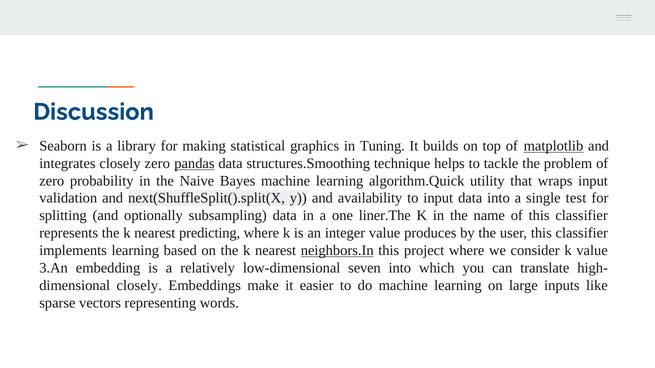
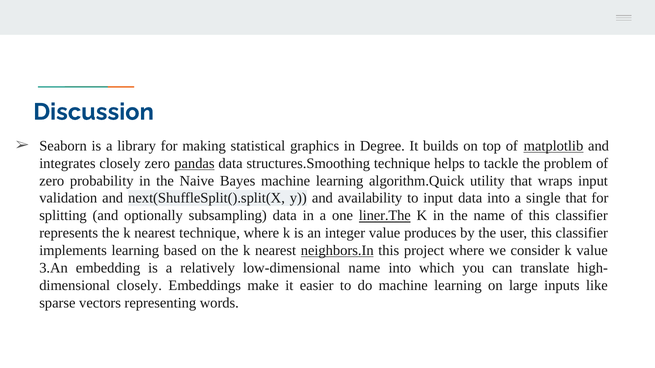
Tuning: Tuning -> Degree
single test: test -> that
liner.The underline: none -> present
nearest predicting: predicting -> technique
low-dimensional seven: seven -> name
